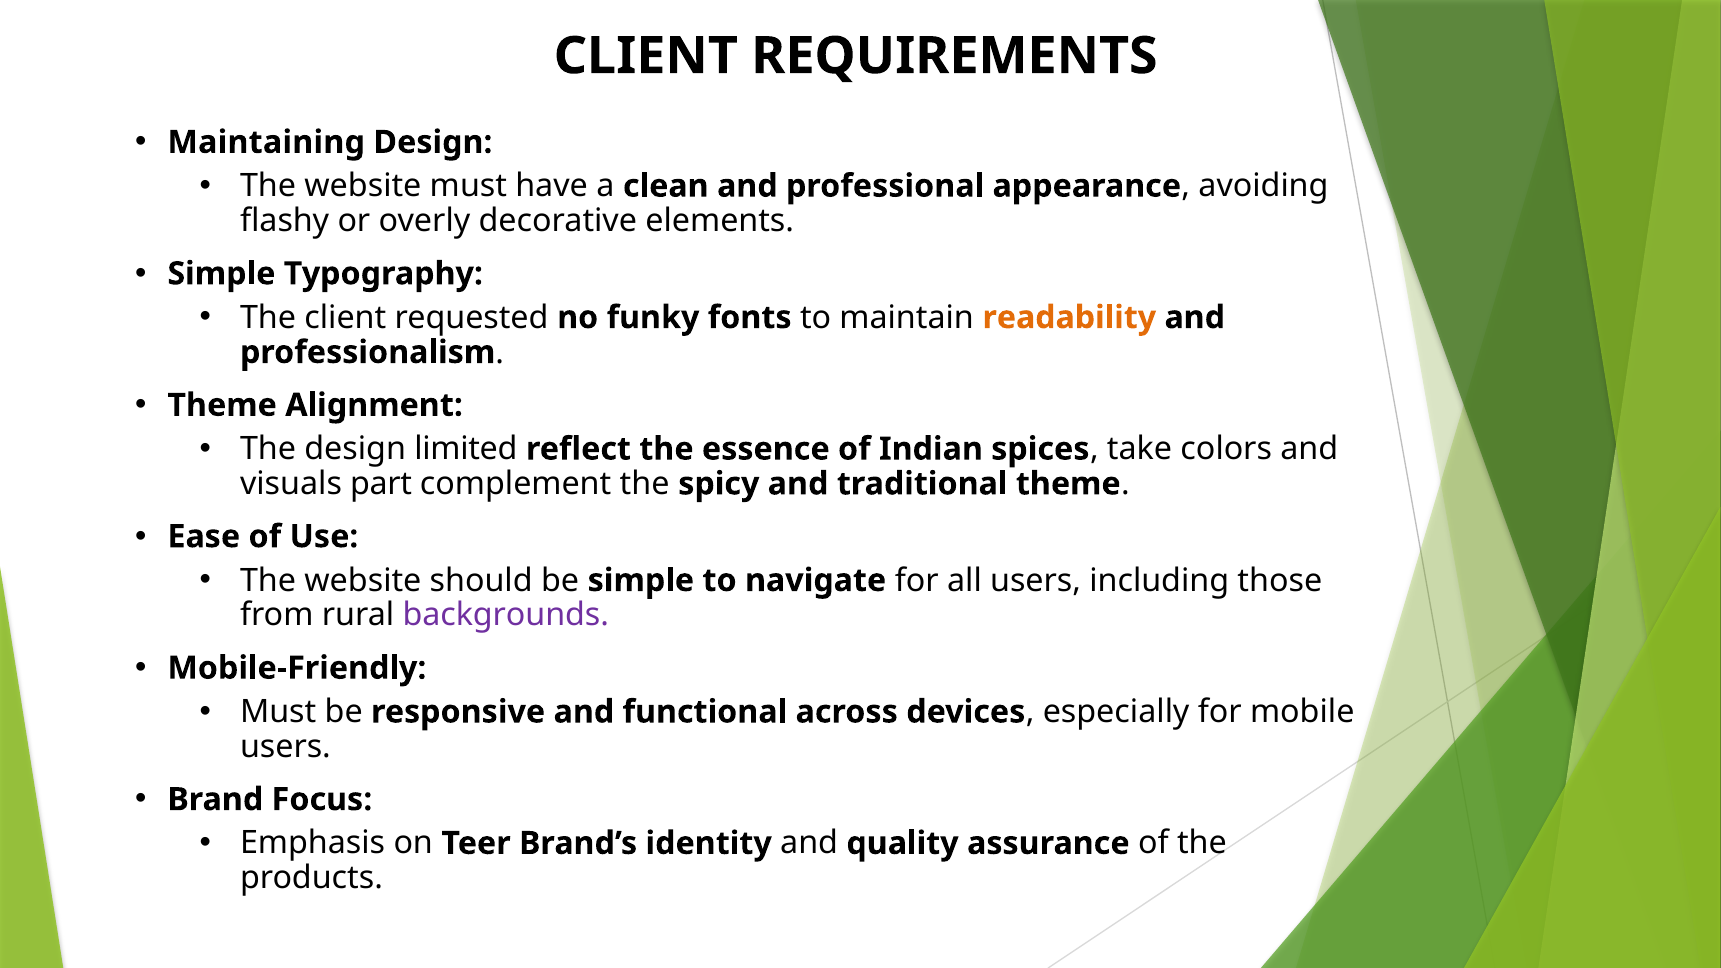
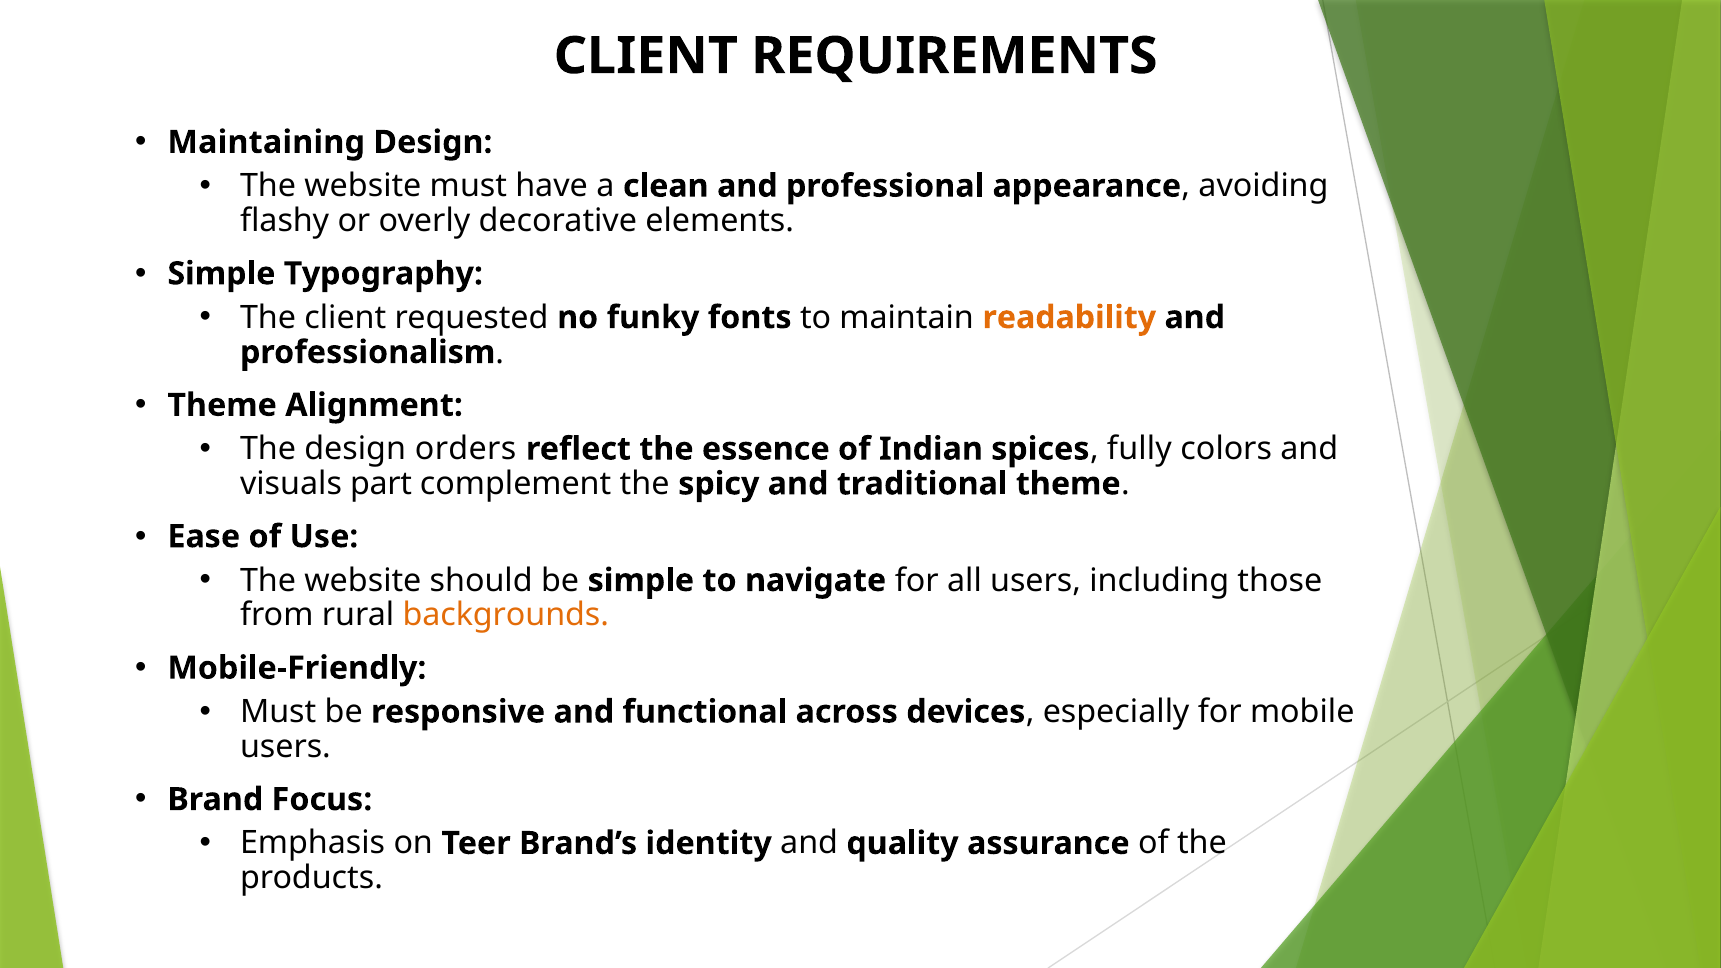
limited: limited -> orders
take: take -> fully
backgrounds colour: purple -> orange
